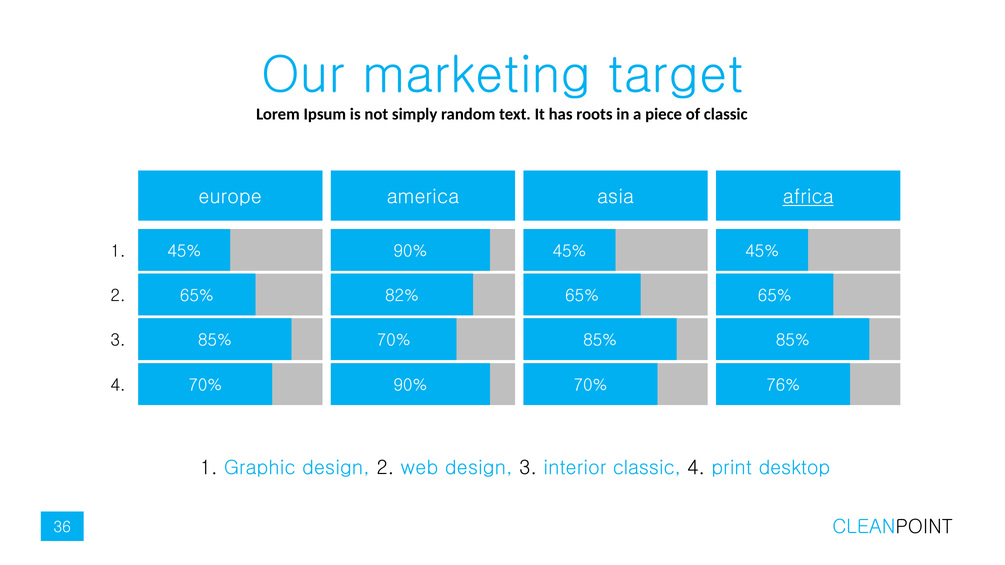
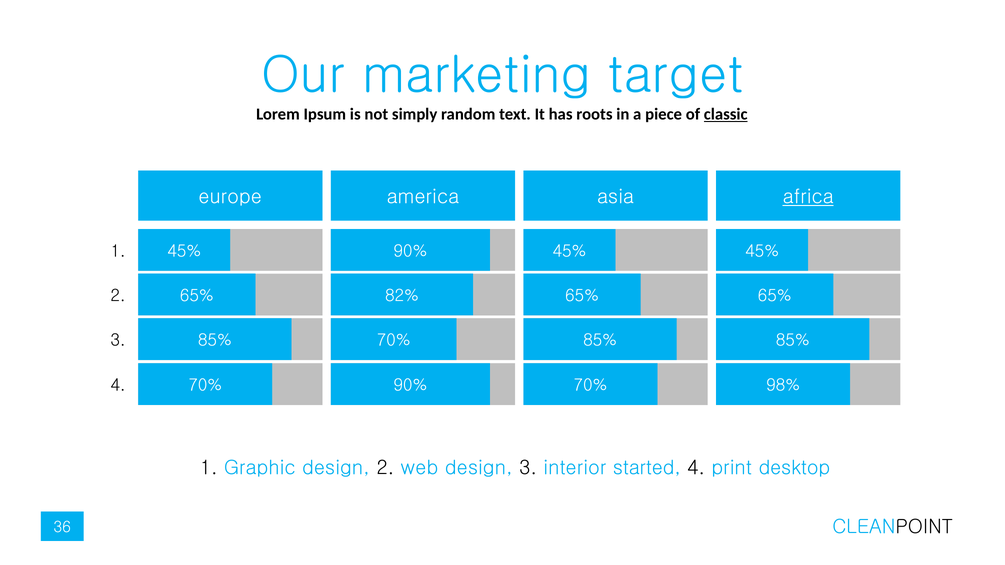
classic at (726, 115) underline: none -> present
76%: 76% -> 98%
interior classic: classic -> started
